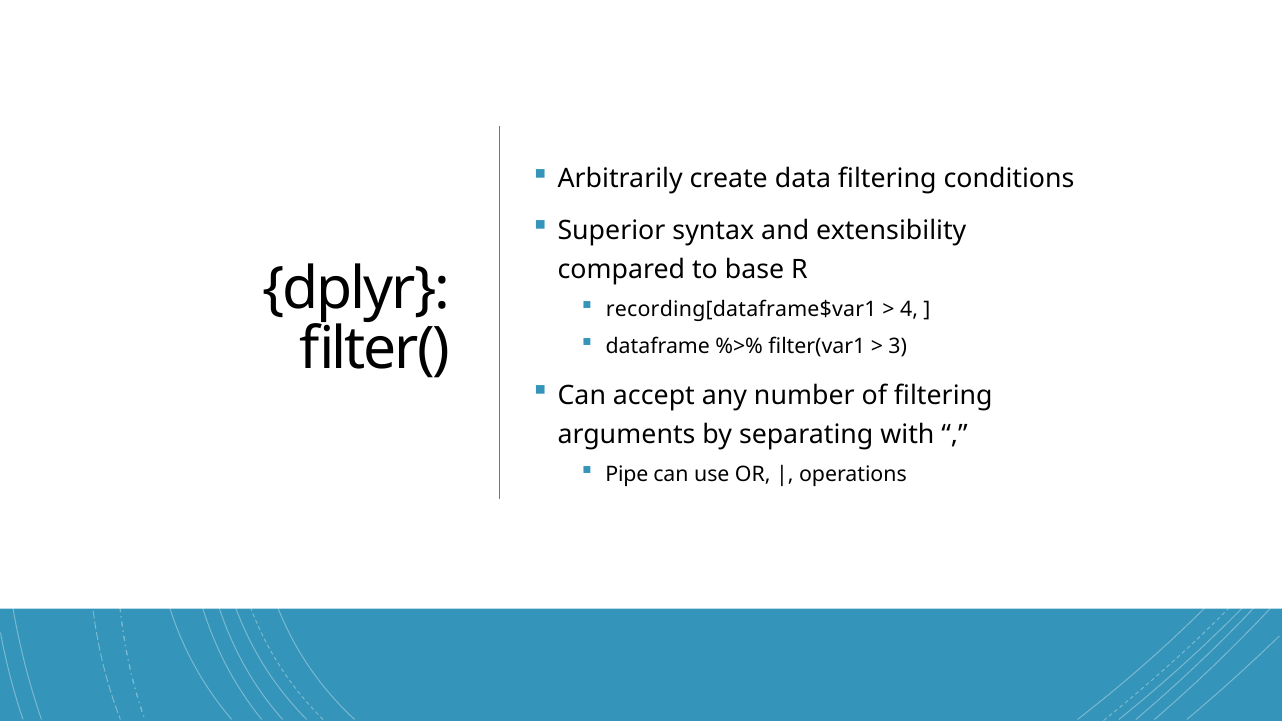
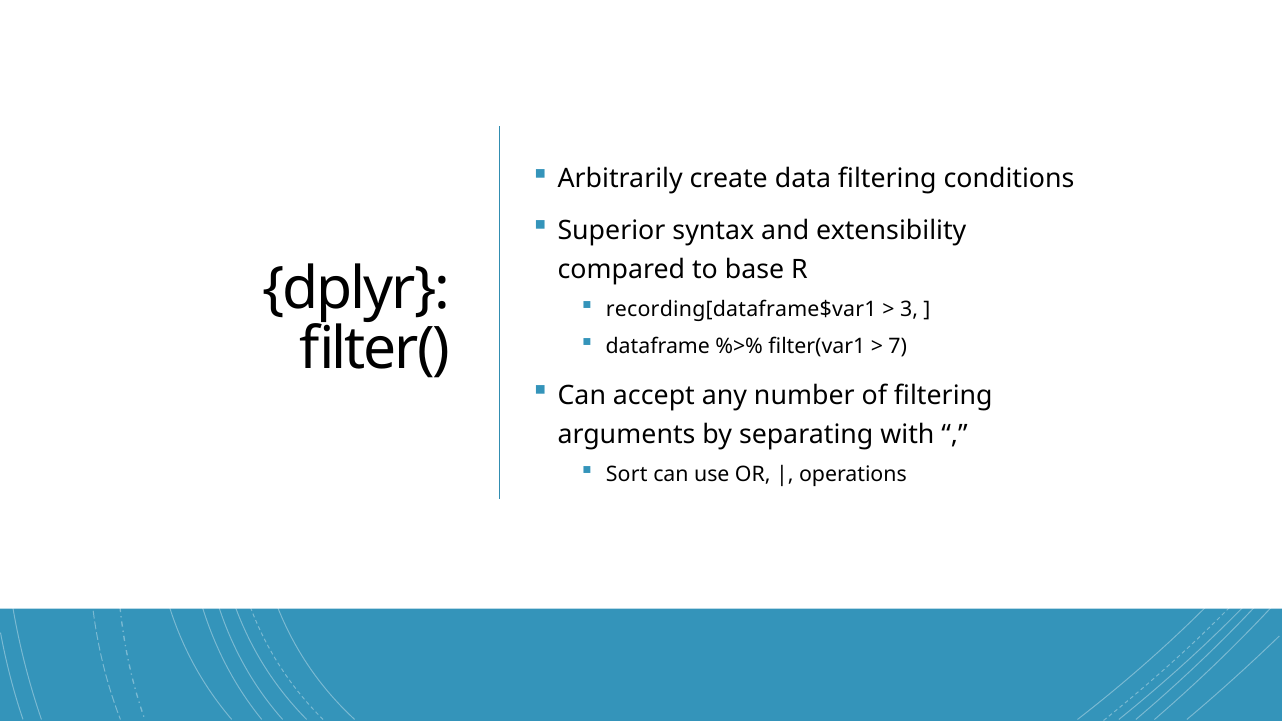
4: 4 -> 3
3: 3 -> 7
Pipe: Pipe -> Sort
